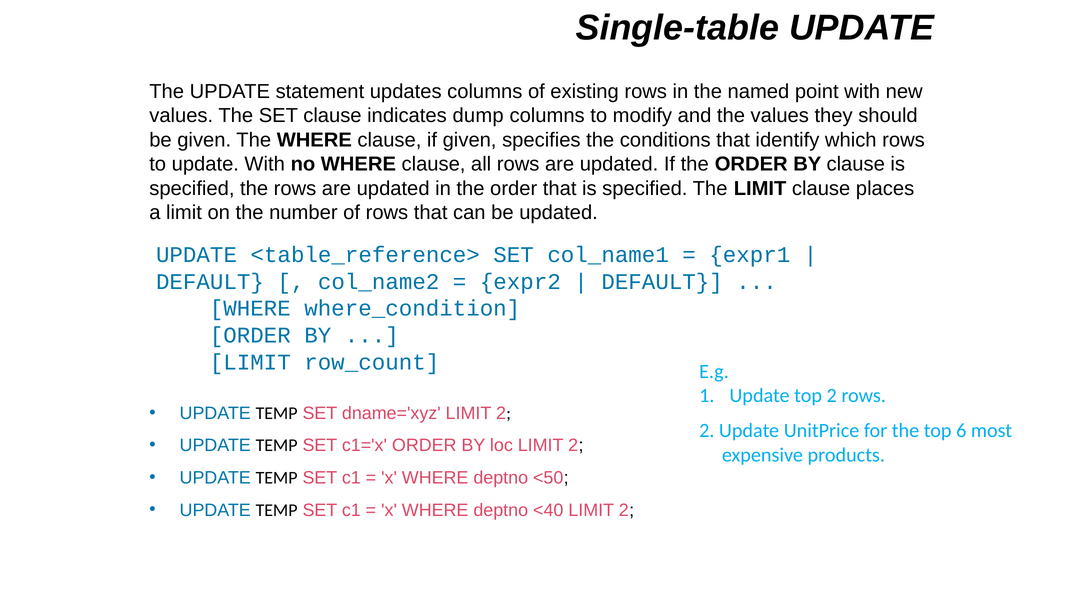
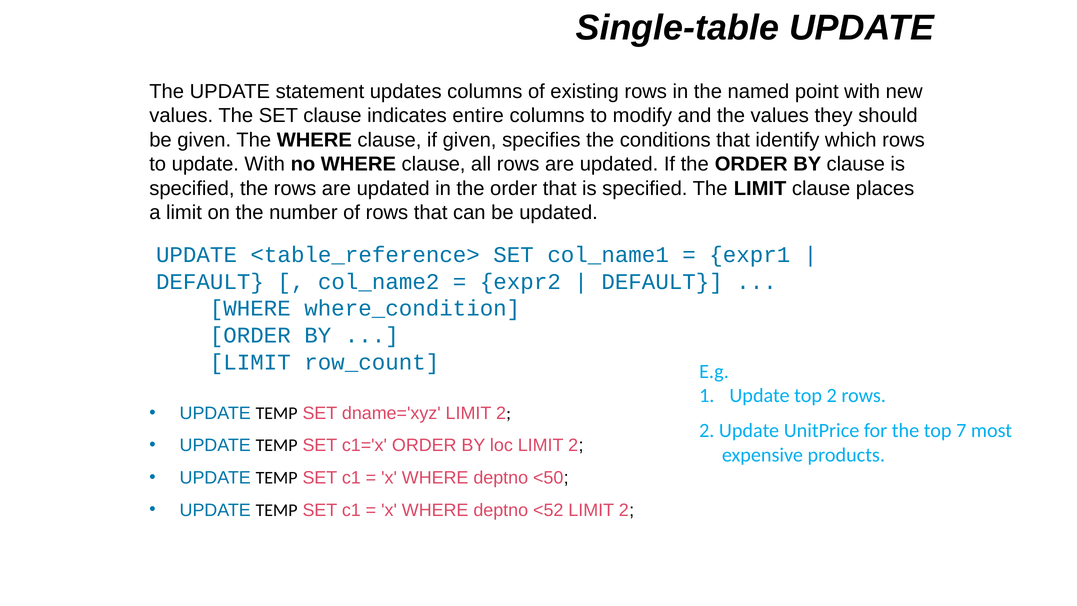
dump: dump -> entire
6: 6 -> 7
<40: <40 -> <52
